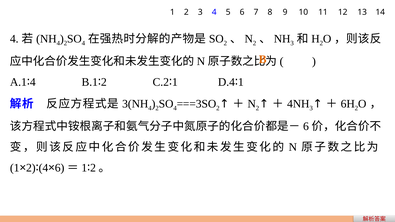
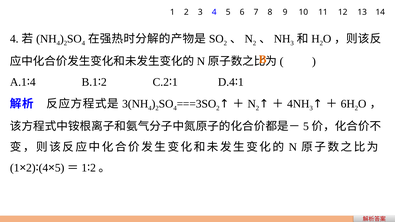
6 at (306, 127): 6 -> 5
6 at (60, 168): 6 -> 5
